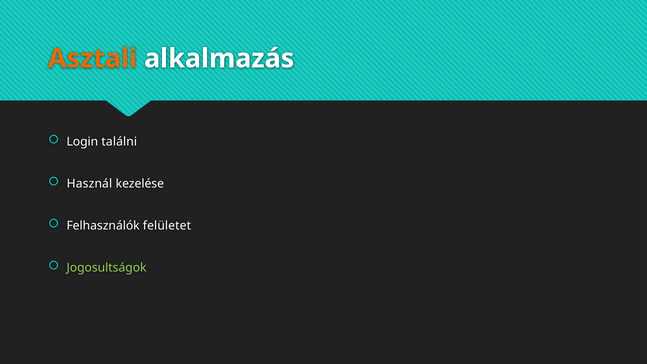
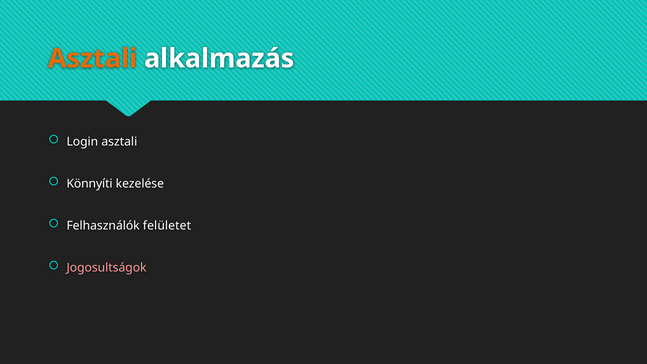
Login találni: találni -> asztali
Használ: Használ -> Könnyíti
Jogosultságok colour: light green -> pink
